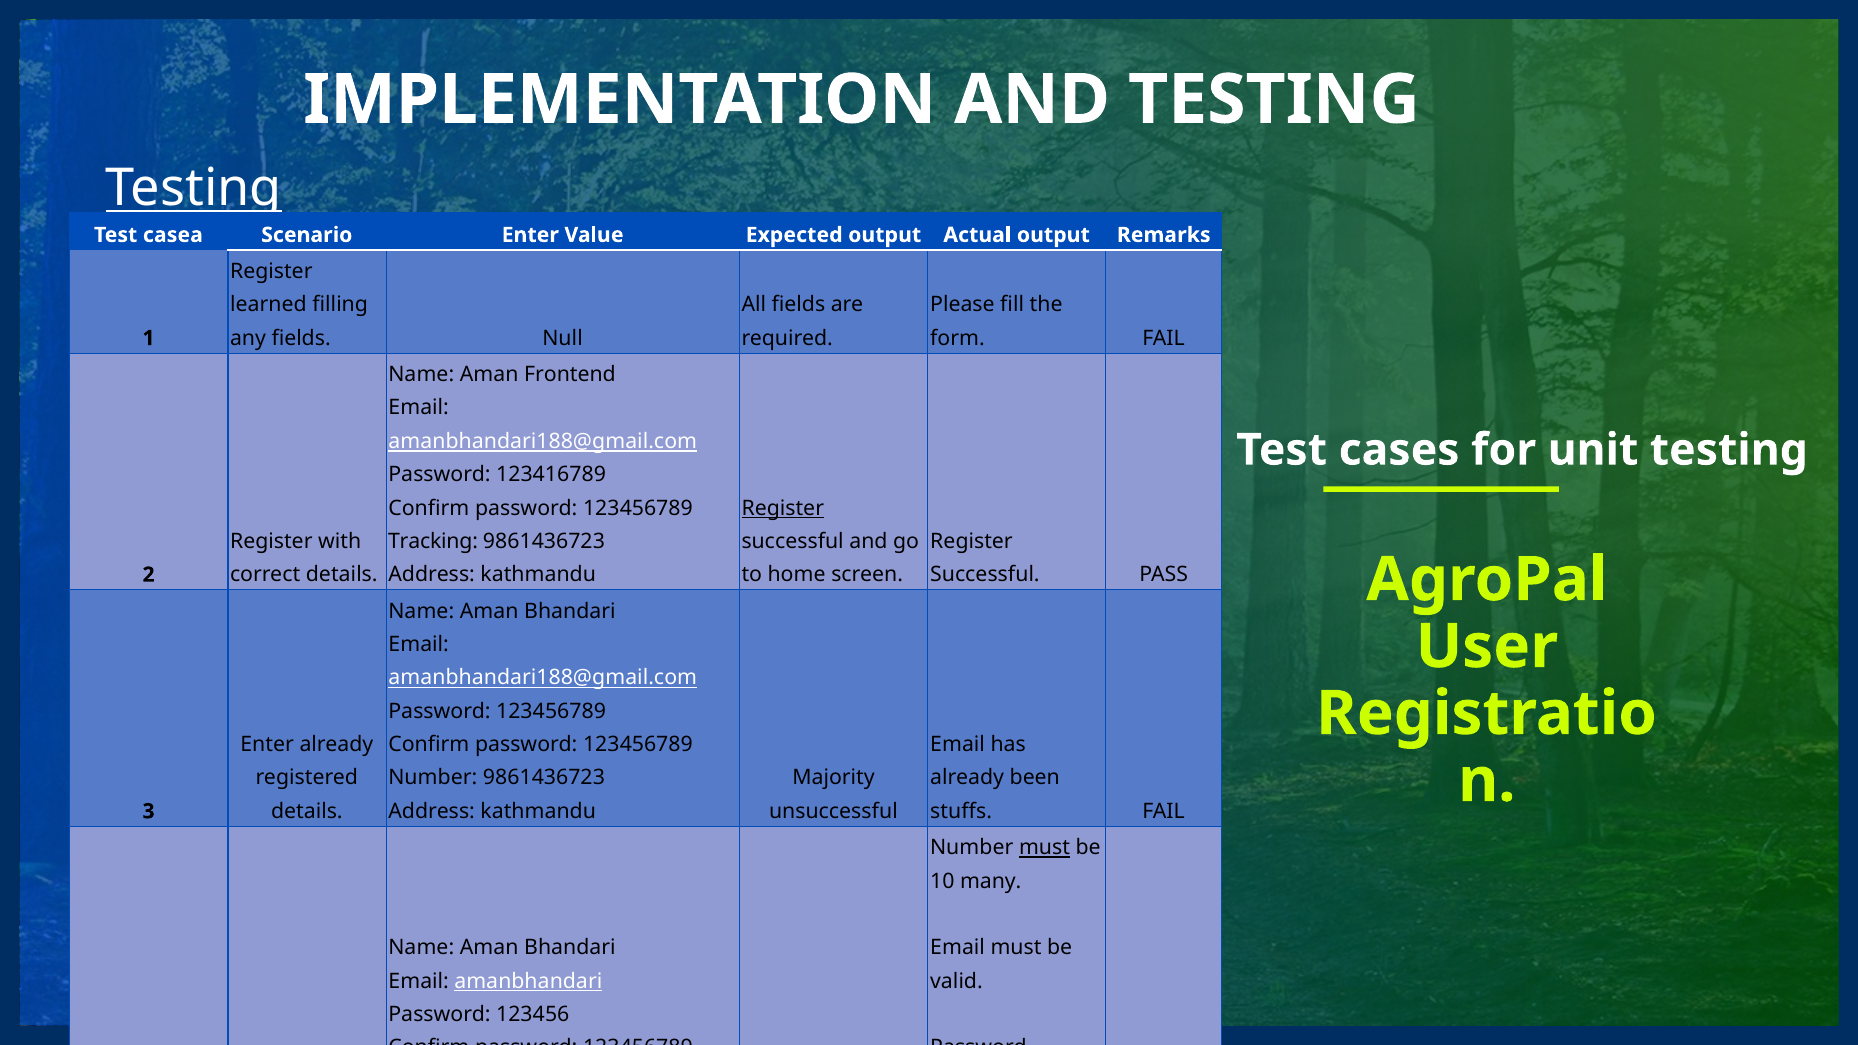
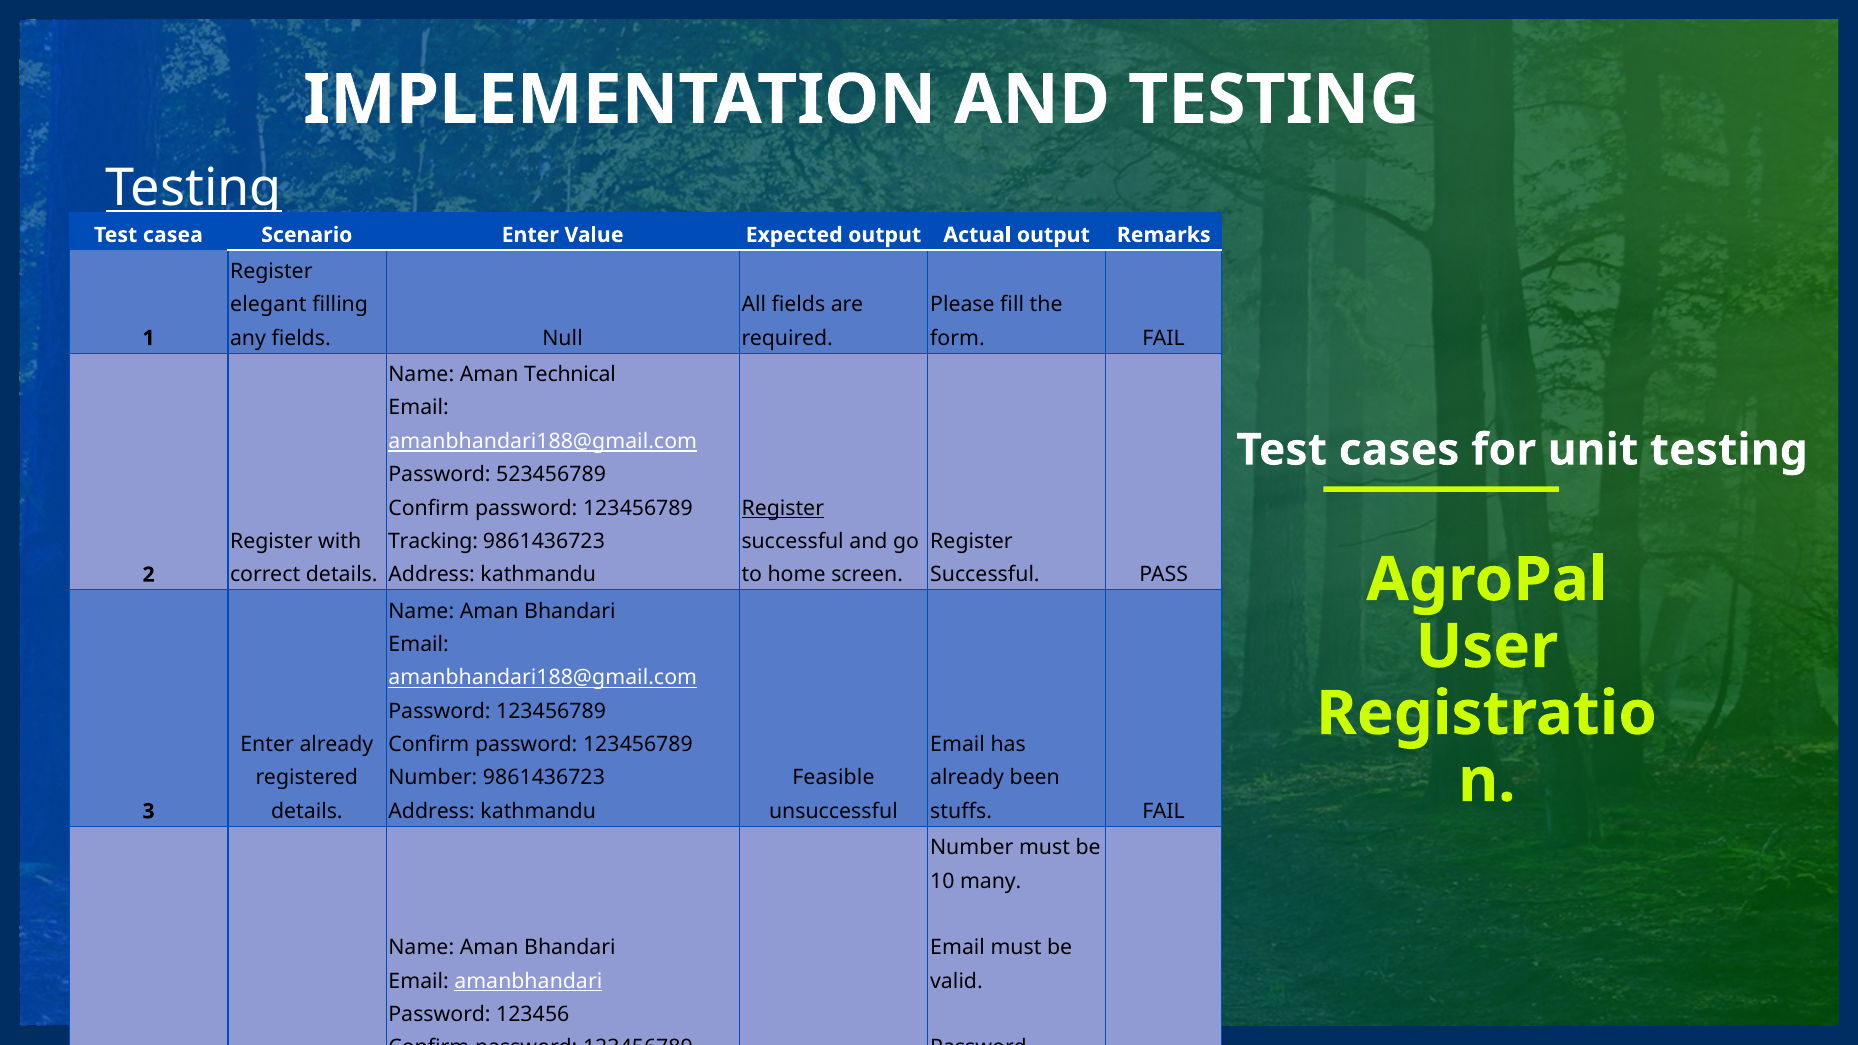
learned: learned -> elegant
Frontend: Frontend -> Technical
123416789: 123416789 -> 523456789
Majority: Majority -> Feasible
must at (1045, 848) underline: present -> none
